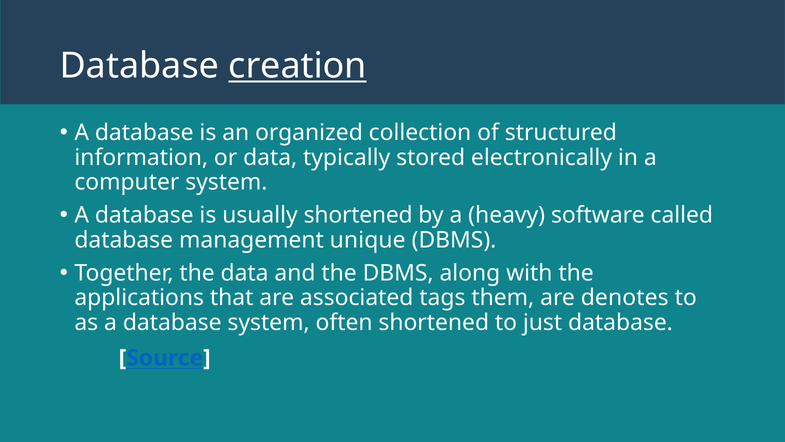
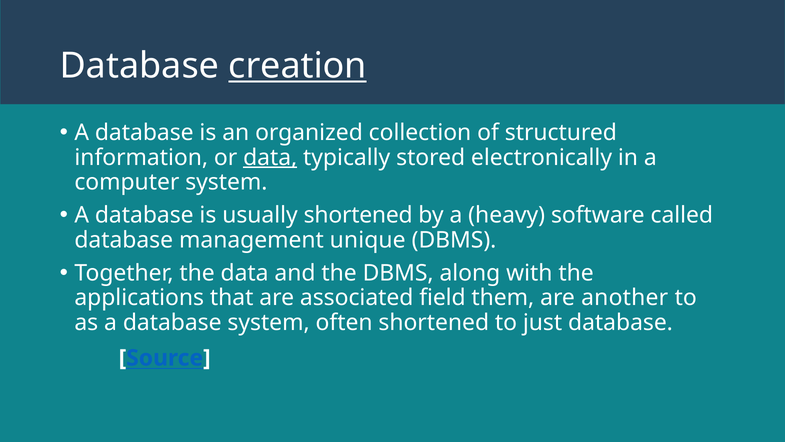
data at (270, 157) underline: none -> present
tags: tags -> field
denotes: denotes -> another
